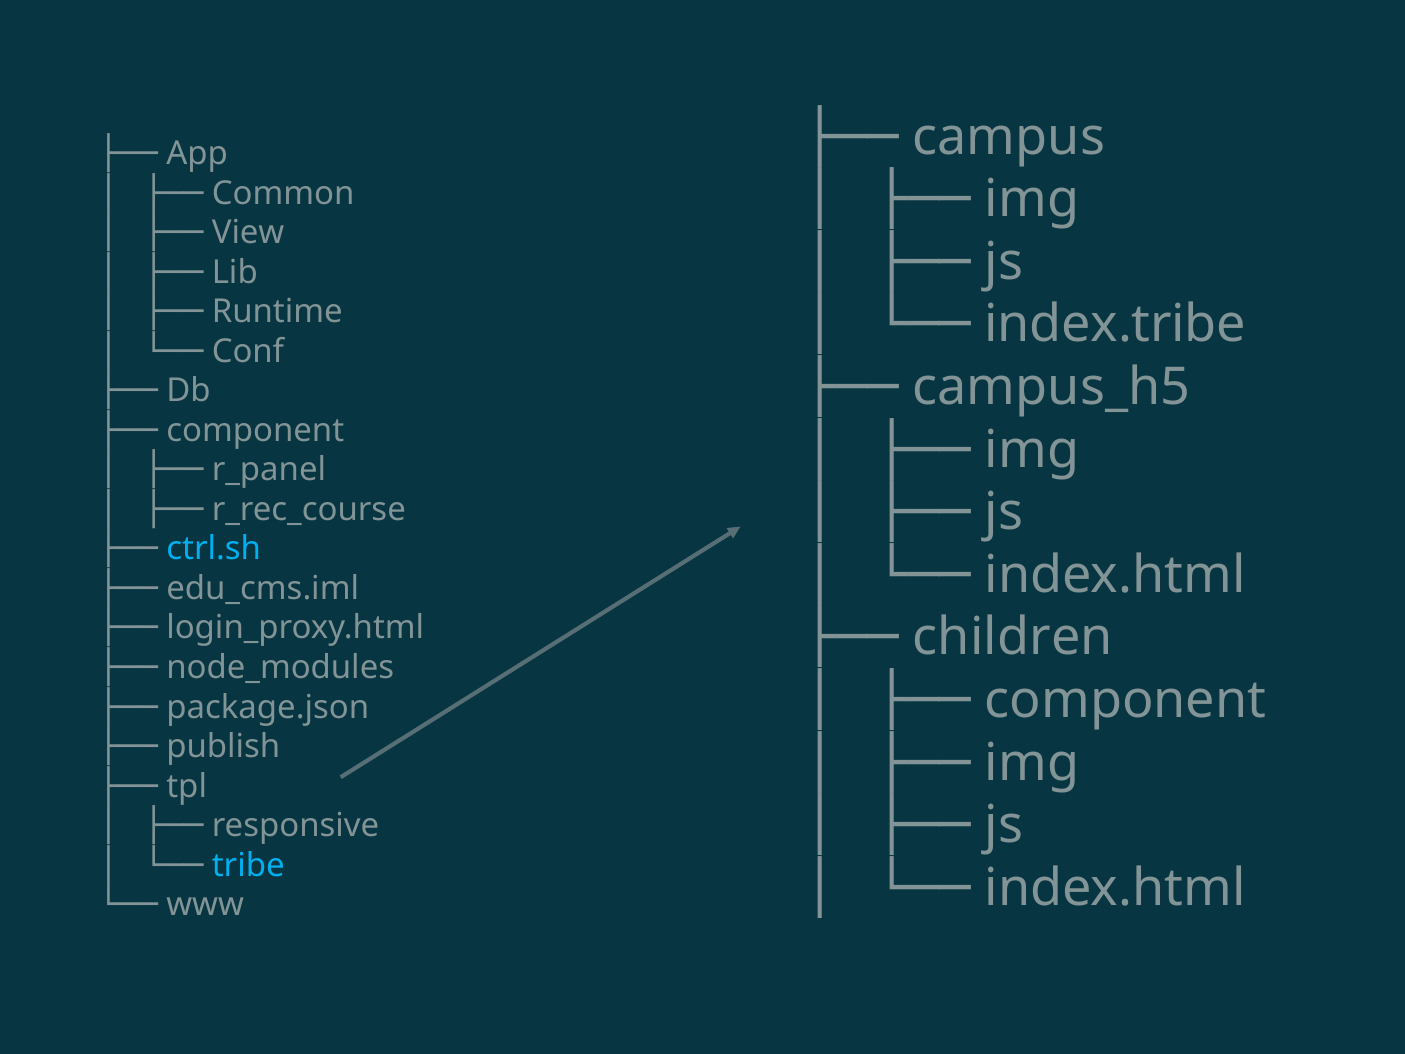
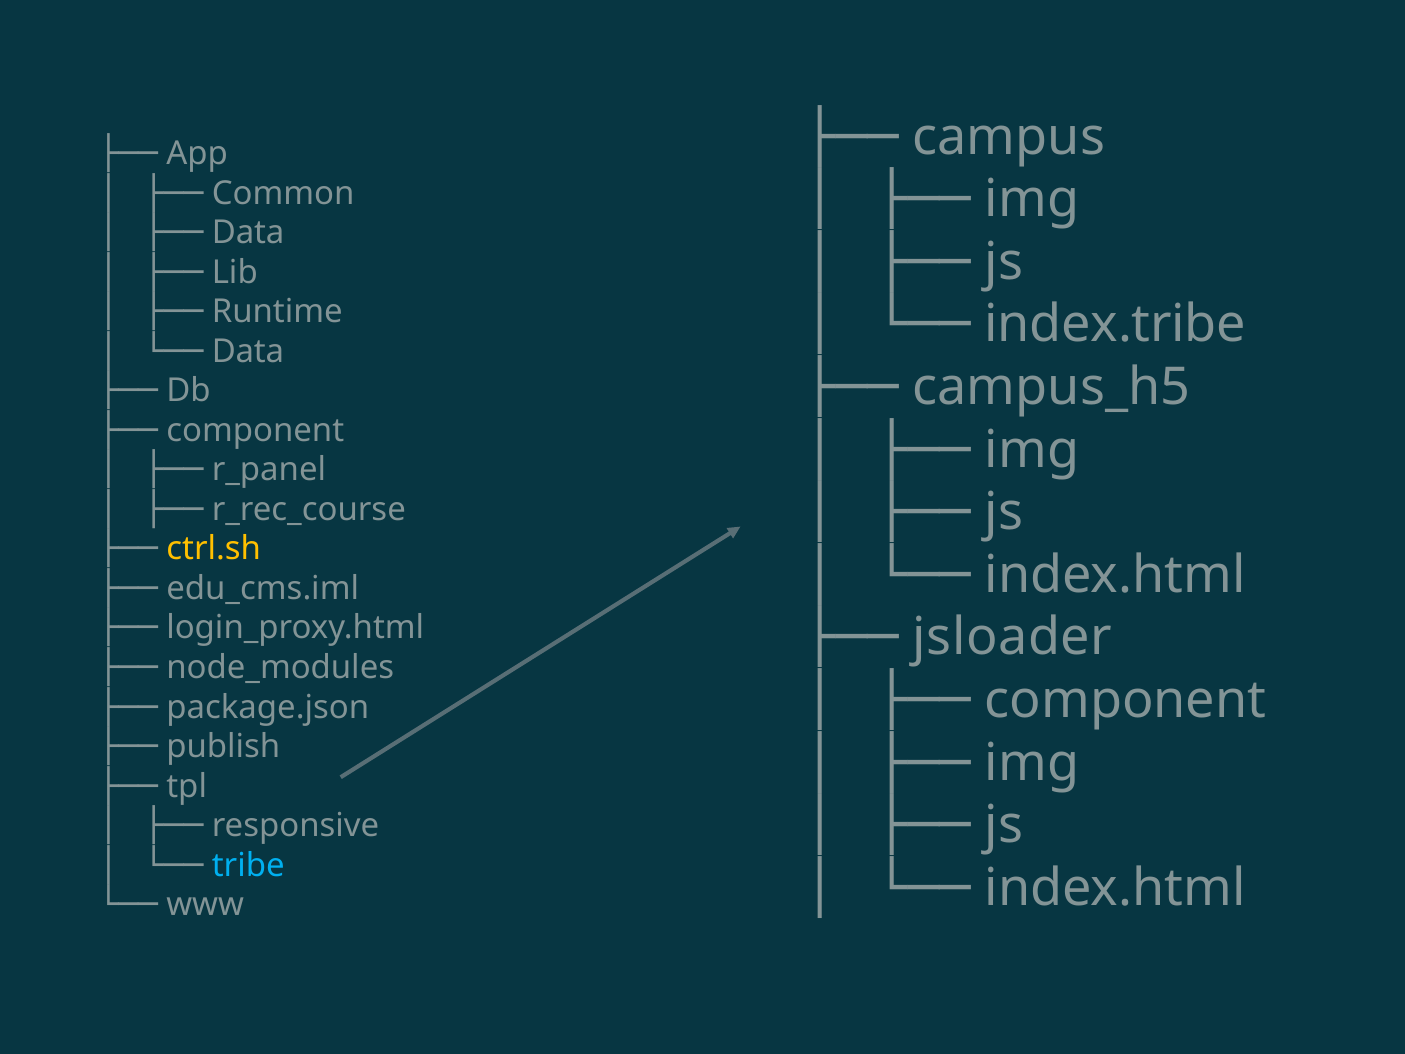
View at (248, 233): View -> Data
Conf at (248, 351): Conf -> Data
ctrl.sh colour: light blue -> yellow
children: children -> jsloader
